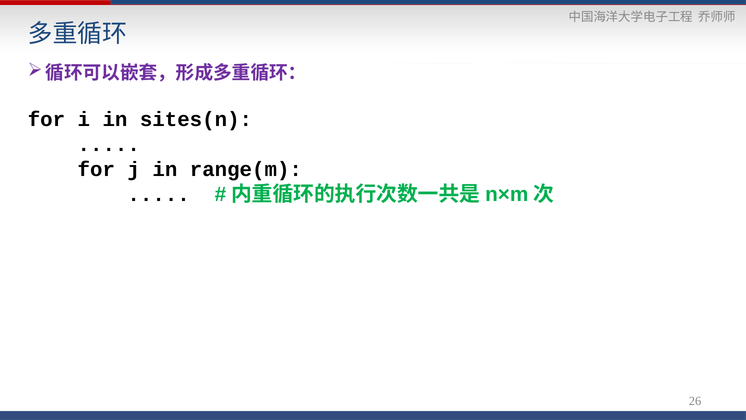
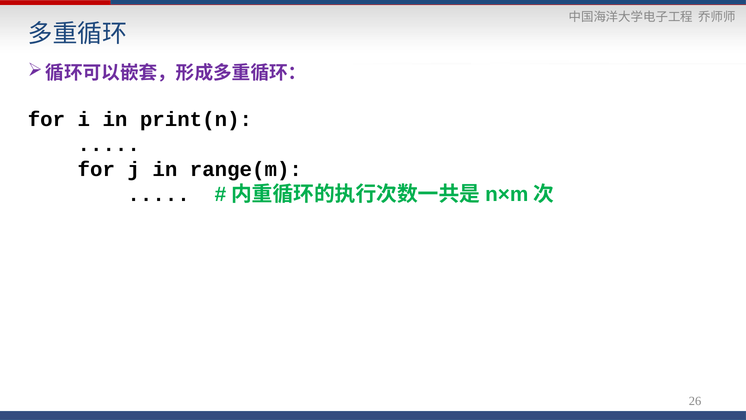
sites(n: sites(n -> print(n
